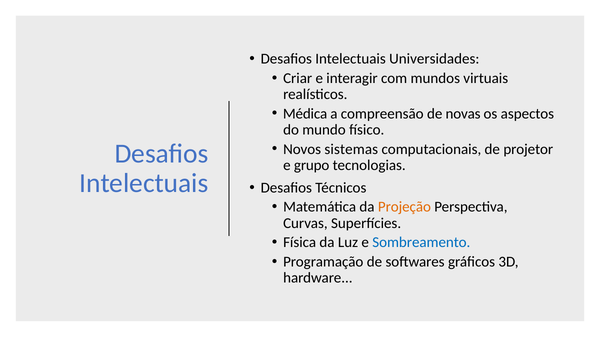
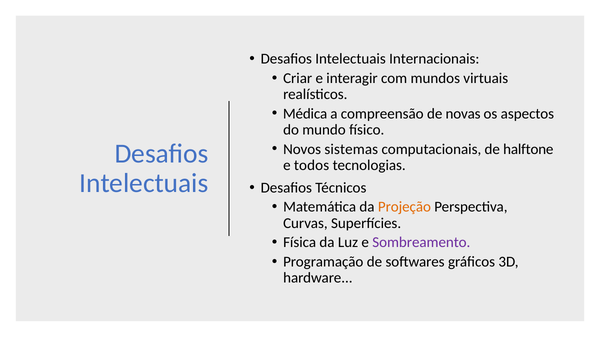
Universidades: Universidades -> Internacionais
projetor: projetor -> halftone
grupo: grupo -> todos
Sombreamento colour: blue -> purple
